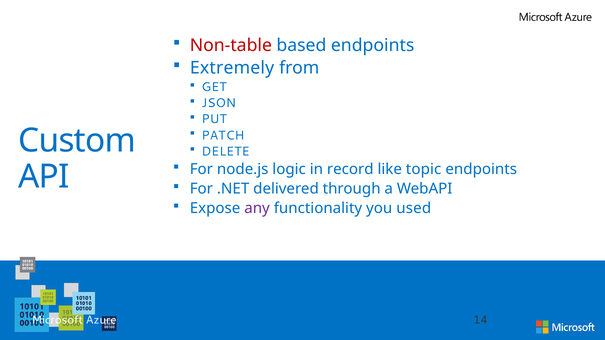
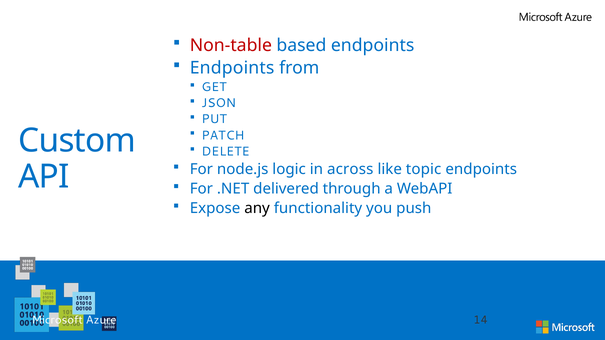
Extremely at (232, 68): Extremely -> Endpoints
record: record -> across
any colour: purple -> black
used: used -> push
